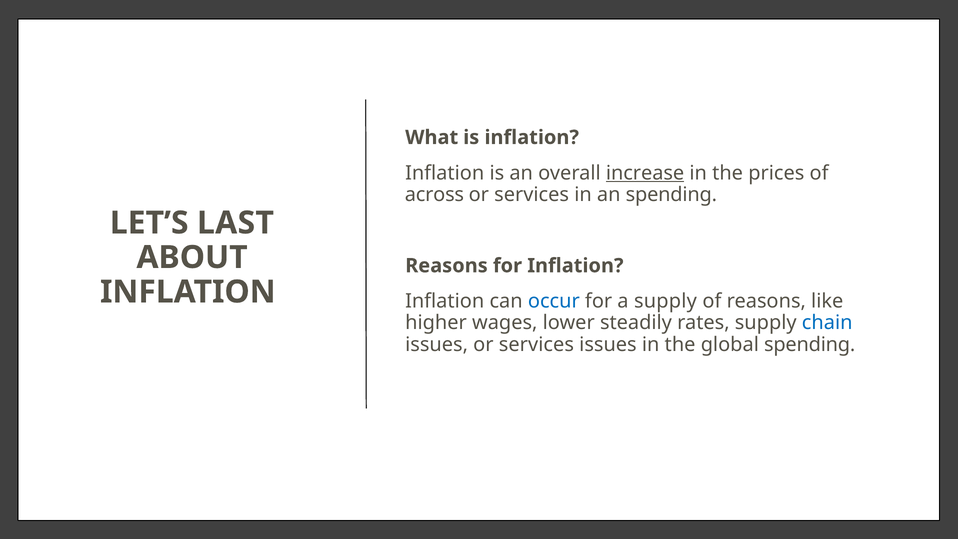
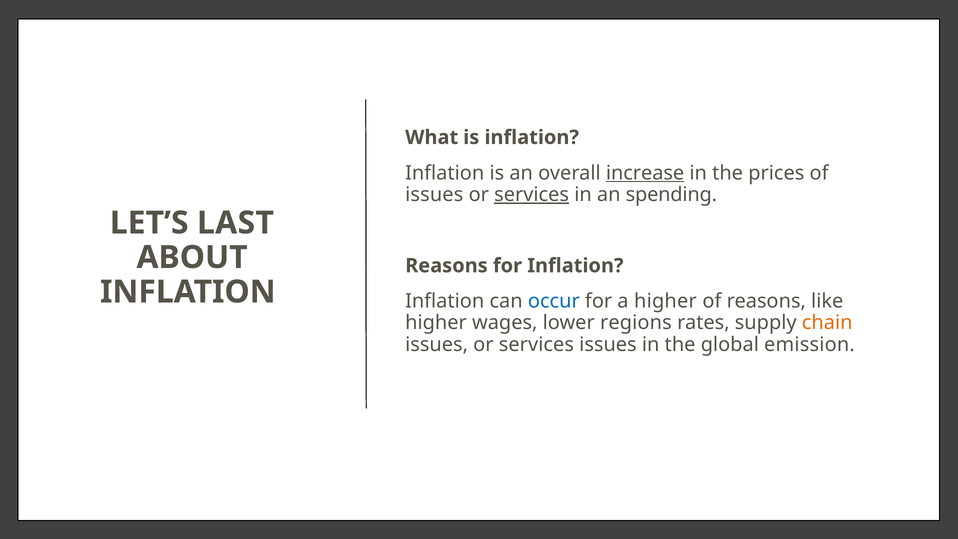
across at (434, 195): across -> issues
services at (532, 195) underline: none -> present
a supply: supply -> higher
steadily: steadily -> regions
chain colour: blue -> orange
global spending: spending -> emission
